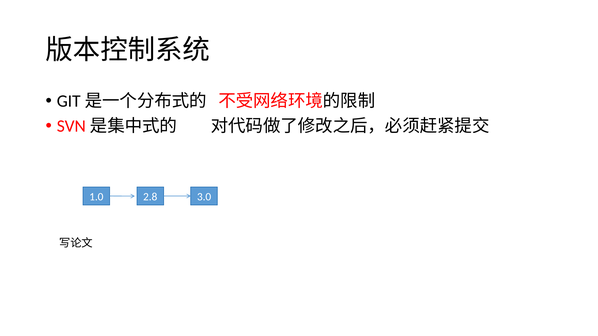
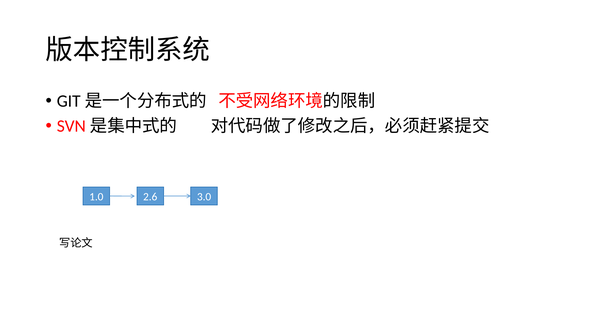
2.8: 2.8 -> 2.6
